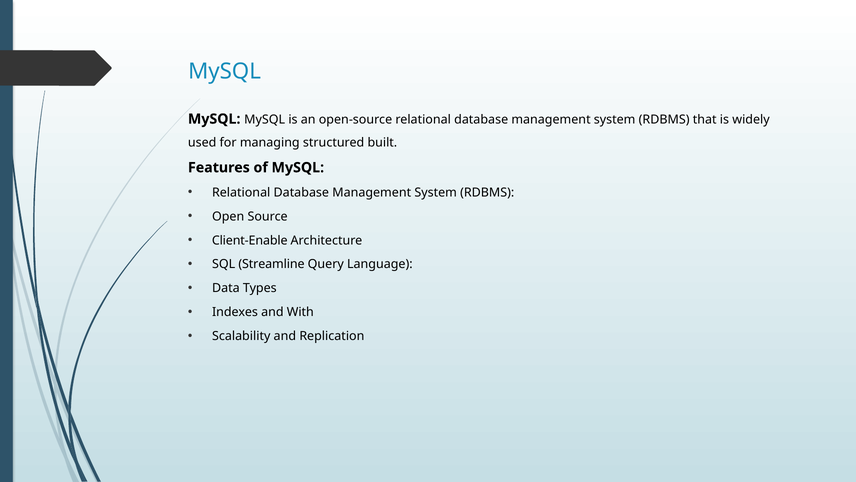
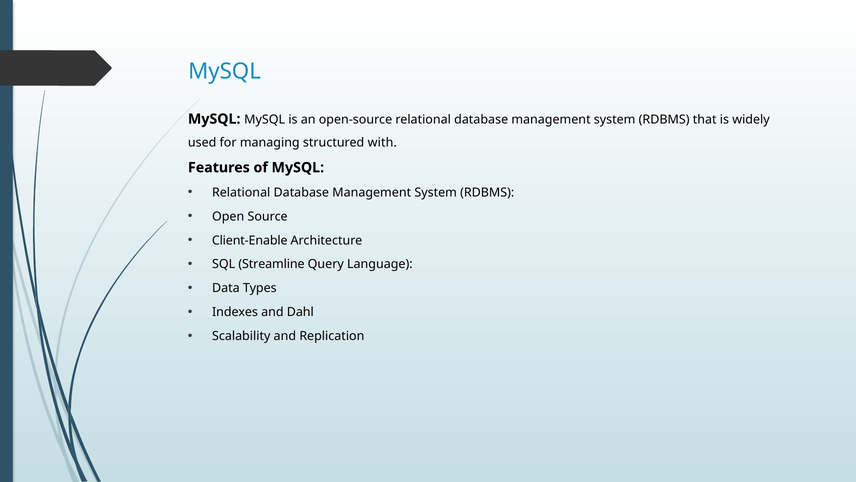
built: built -> with
With: With -> Dahl
